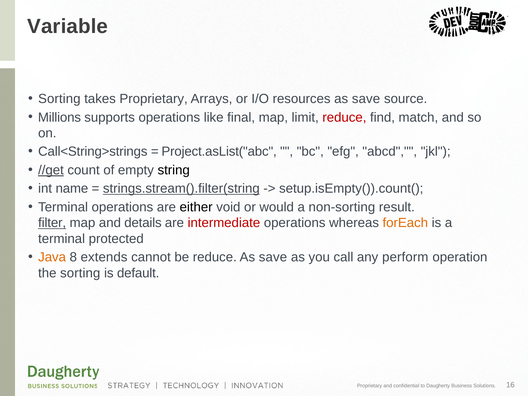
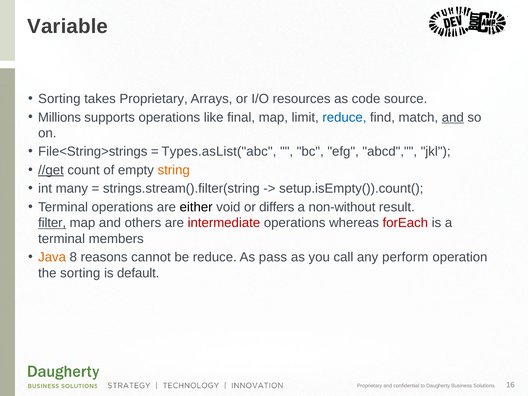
resources as save: save -> code
reduce at (344, 117) colour: red -> blue
and at (453, 117) underline: none -> present
Call<String>strings: Call<String>strings -> File<String>strings
Project.asList("abc: Project.asList("abc -> Types.asList("abc
string colour: black -> orange
name: name -> many
strings.stream().filter(string underline: present -> none
would: would -> differs
non-sorting: non-sorting -> non-without
details: details -> others
forEach colour: orange -> red
protected: protected -> members
extends: extends -> reasons
save at (273, 257): save -> pass
